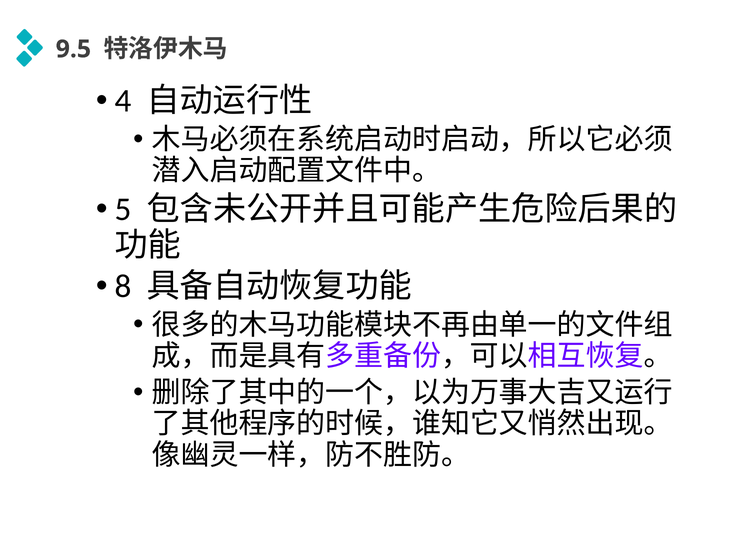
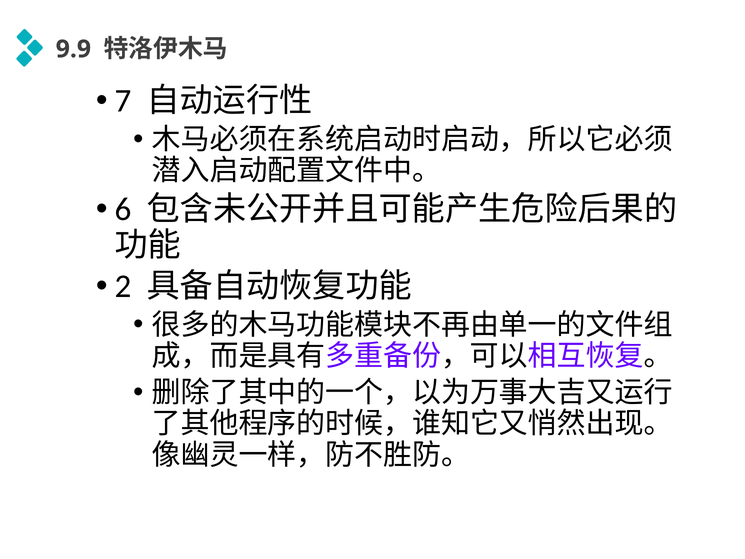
9.5: 9.5 -> 9.9
4: 4 -> 7
5: 5 -> 6
8: 8 -> 2
